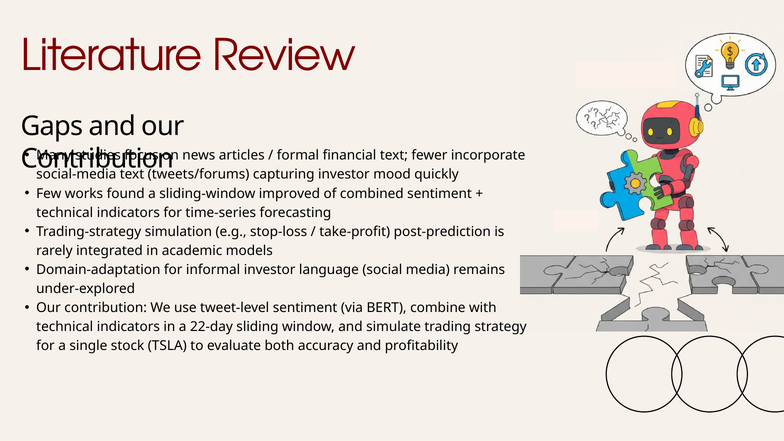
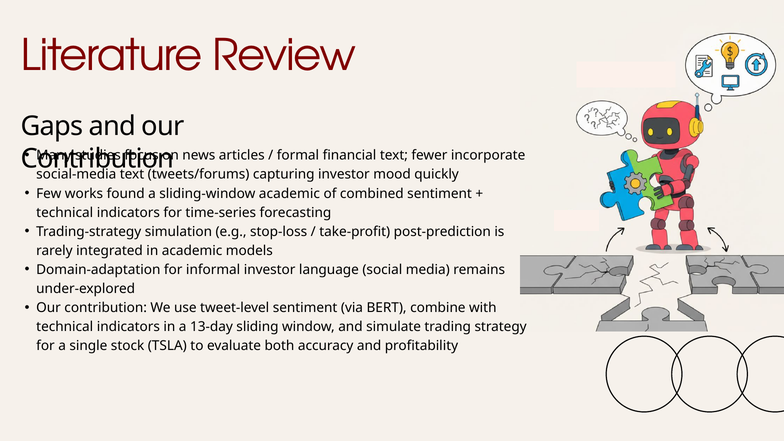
sliding-window improved: improved -> academic
22-day: 22-day -> 13-day
